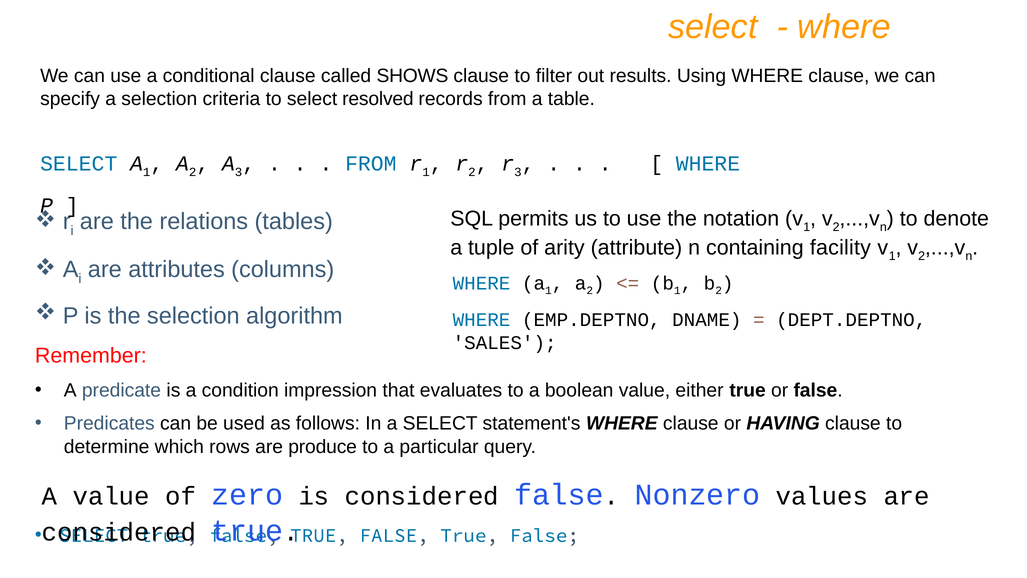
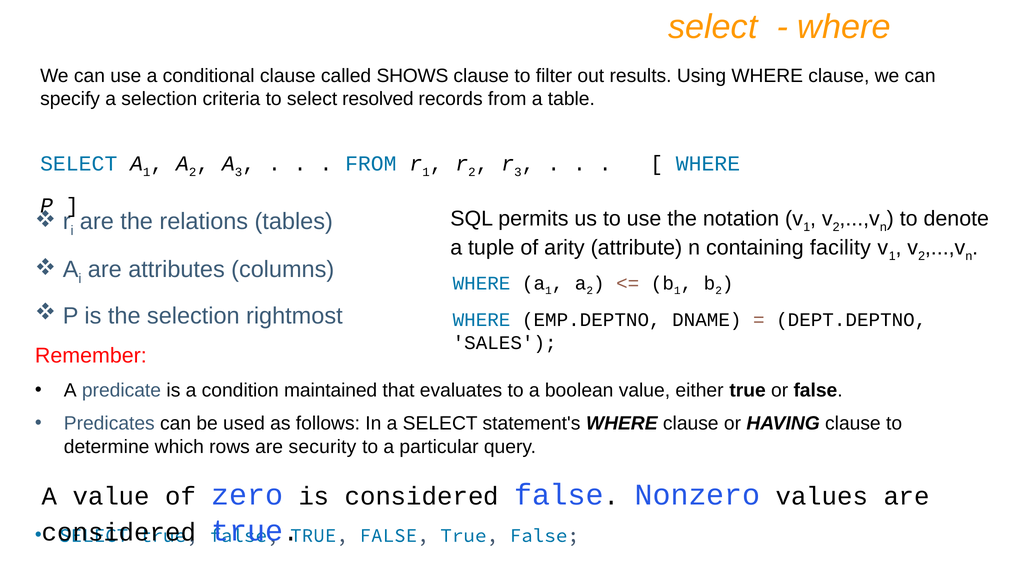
algorithm: algorithm -> rightmost
impression: impression -> maintained
produce: produce -> security
